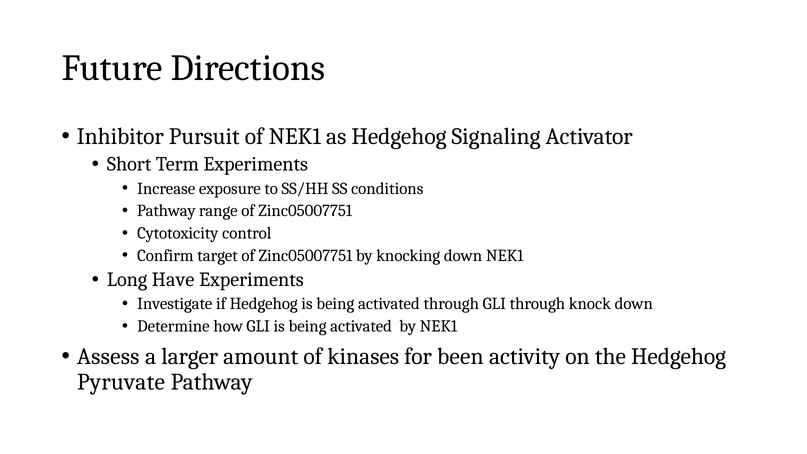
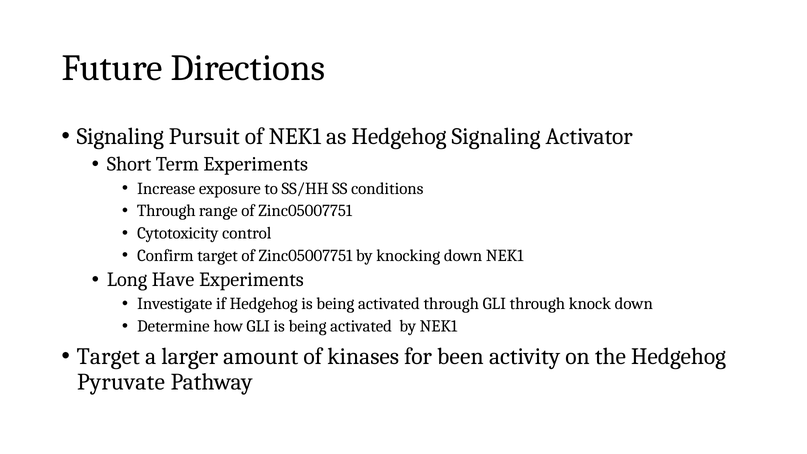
Inhibitor at (120, 136): Inhibitor -> Signaling
Pathway at (166, 211): Pathway -> Through
Assess at (108, 356): Assess -> Target
